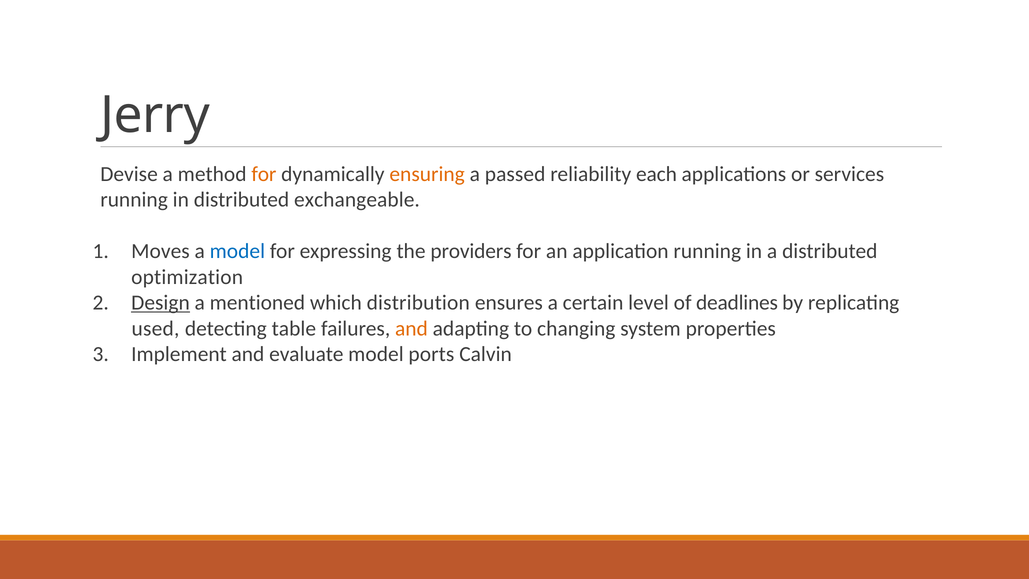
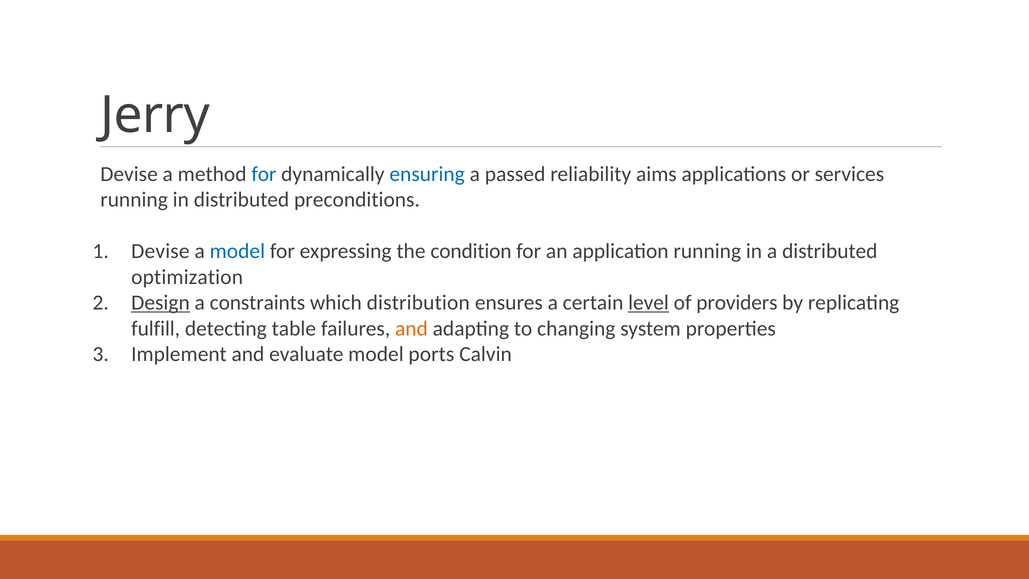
for at (264, 174) colour: orange -> blue
ensuring colour: orange -> blue
each: each -> aims
exchangeable: exchangeable -> preconditions
Moves at (160, 251): Moves -> Devise
providers: providers -> condition
mentioned: mentioned -> constraints
level underline: none -> present
deadlines: deadlines -> providers
used: used -> fulfill
